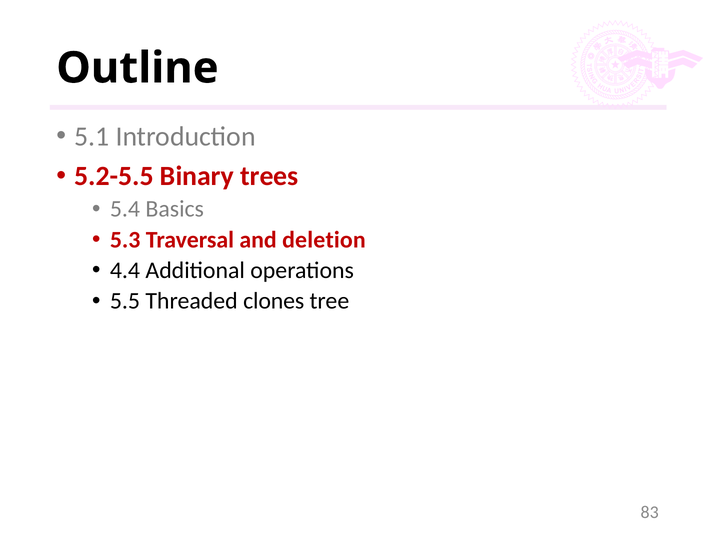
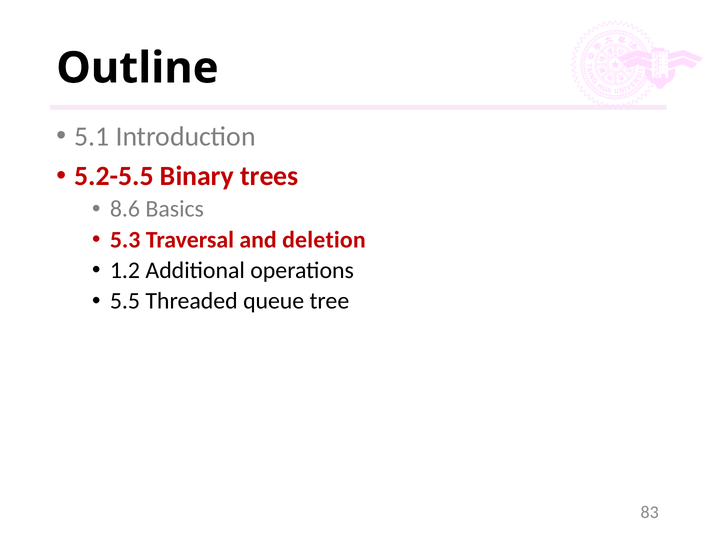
5.4: 5.4 -> 8.6
4.4: 4.4 -> 1.2
clones: clones -> queue
